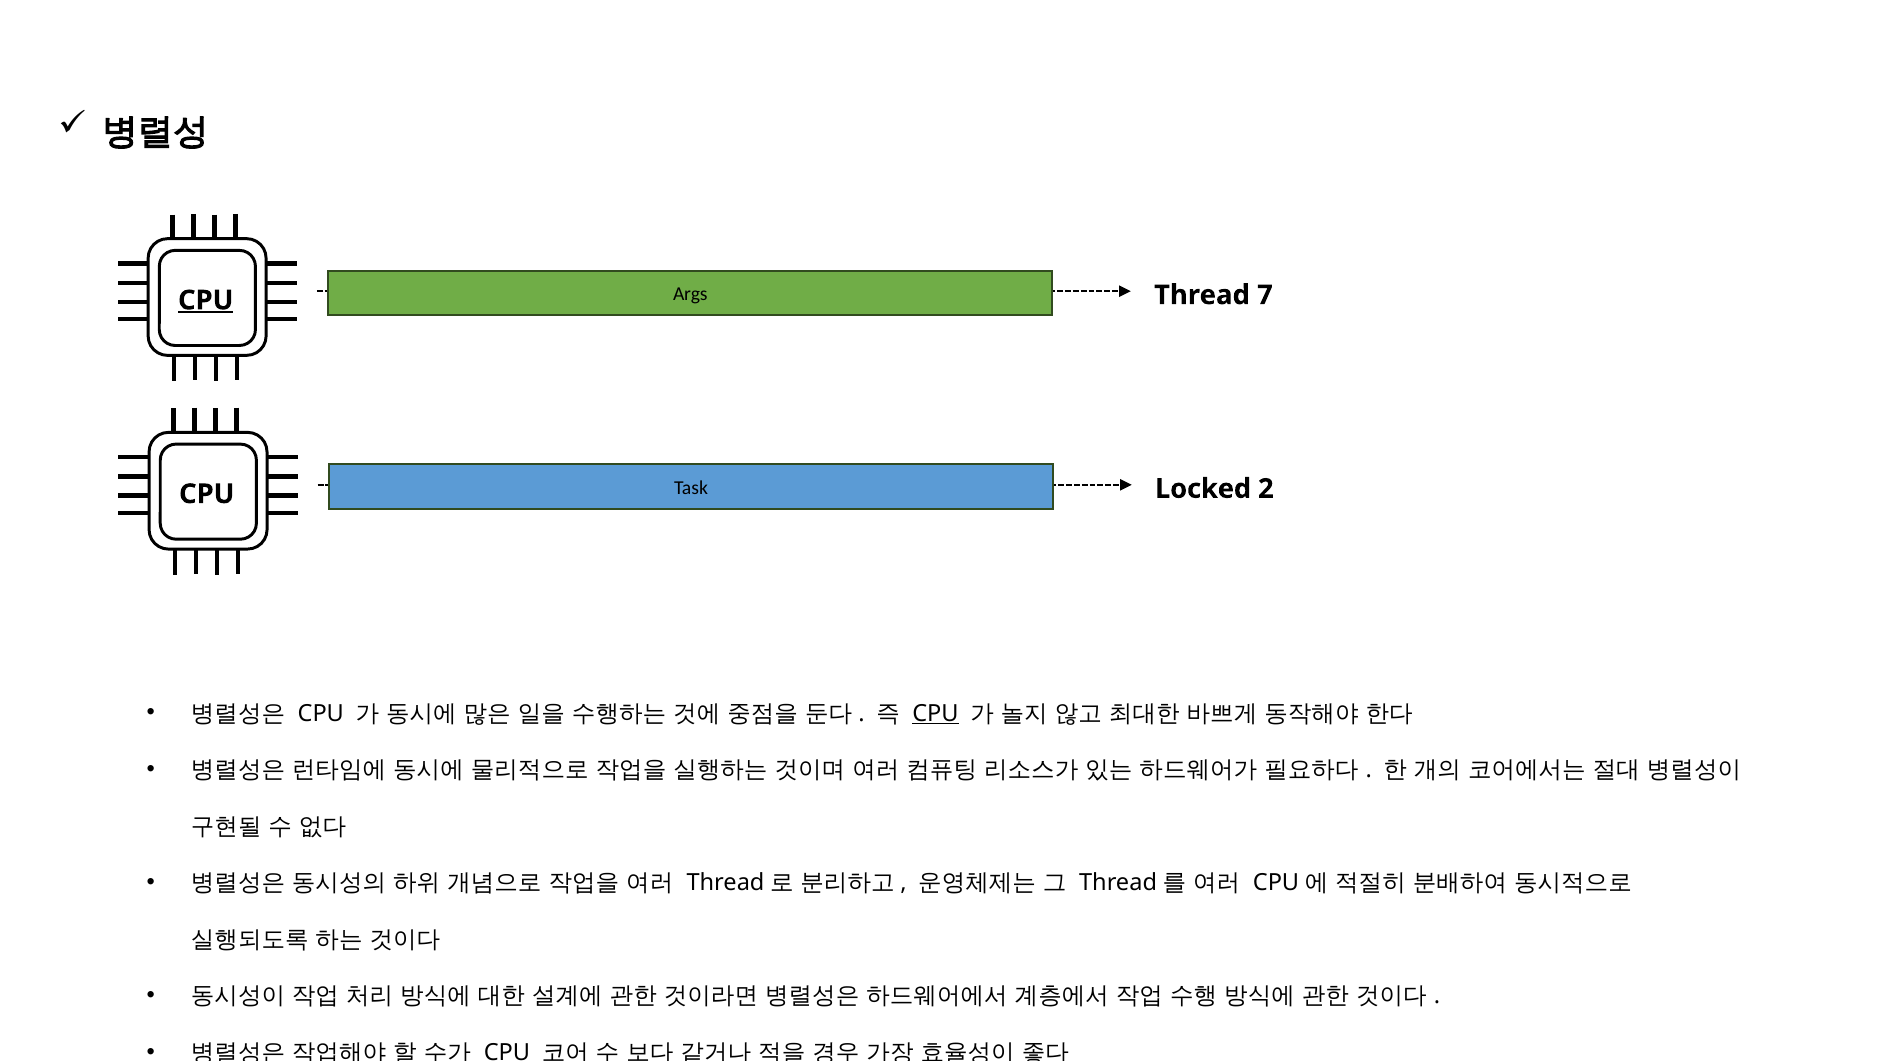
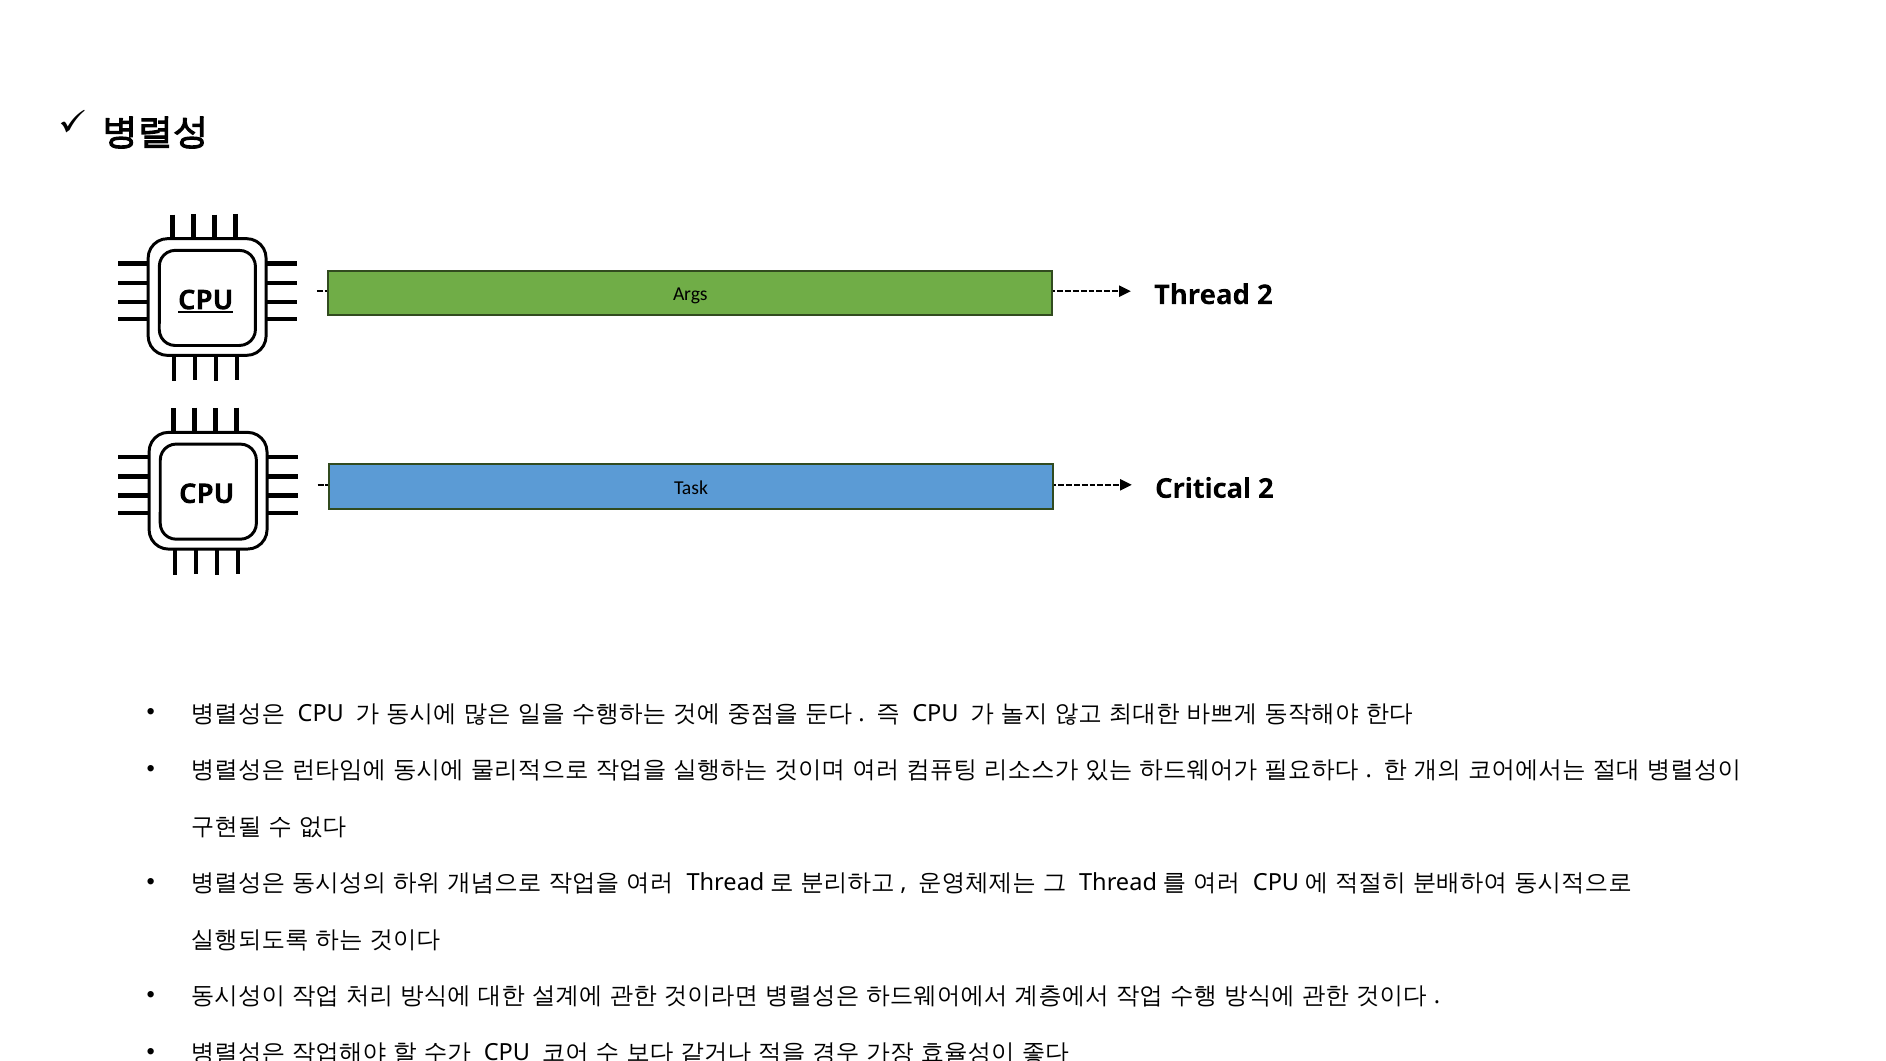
Thread 7: 7 -> 2
Locked: Locked -> Critical
CPU at (935, 713) underline: present -> none
